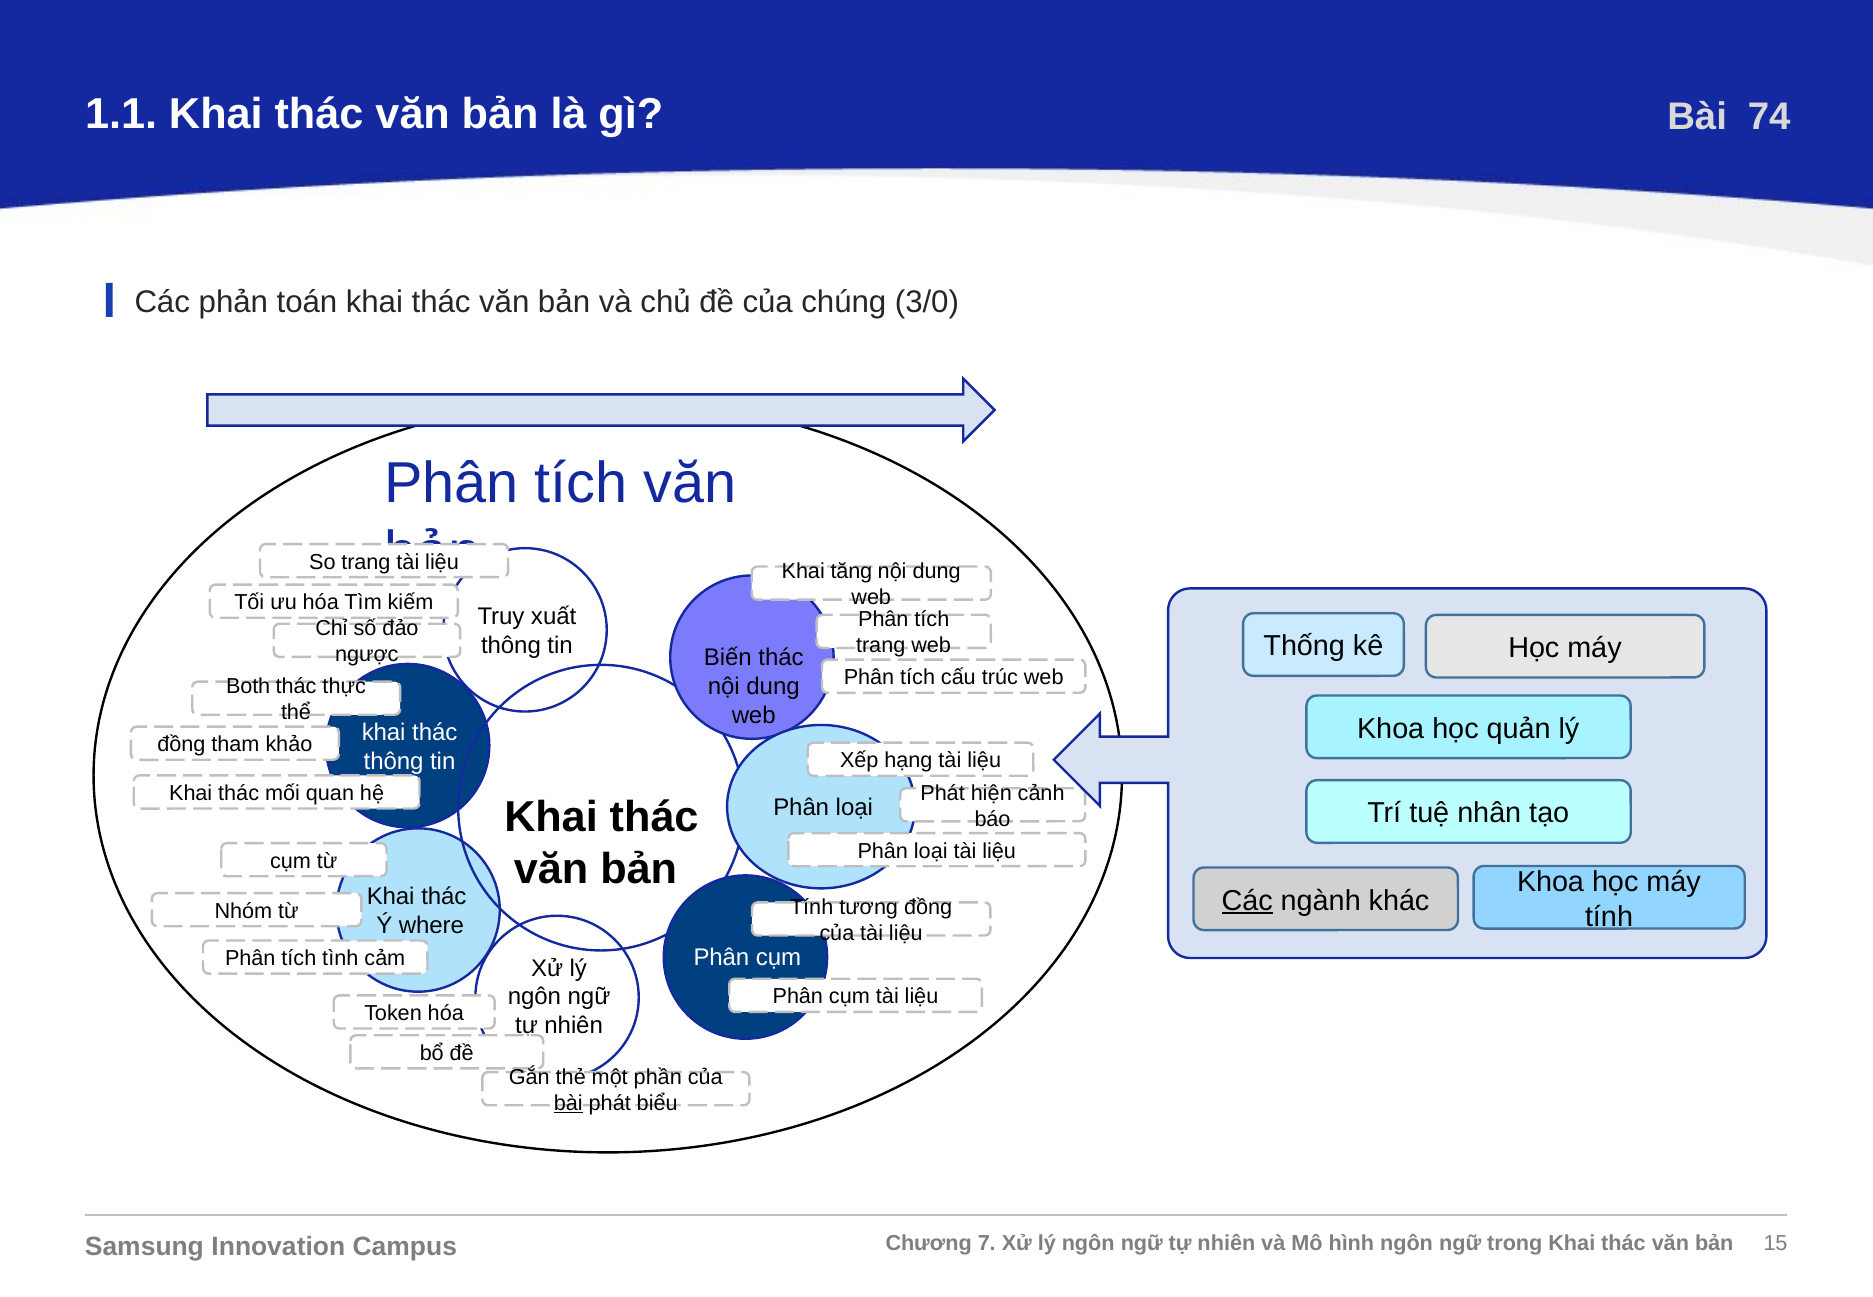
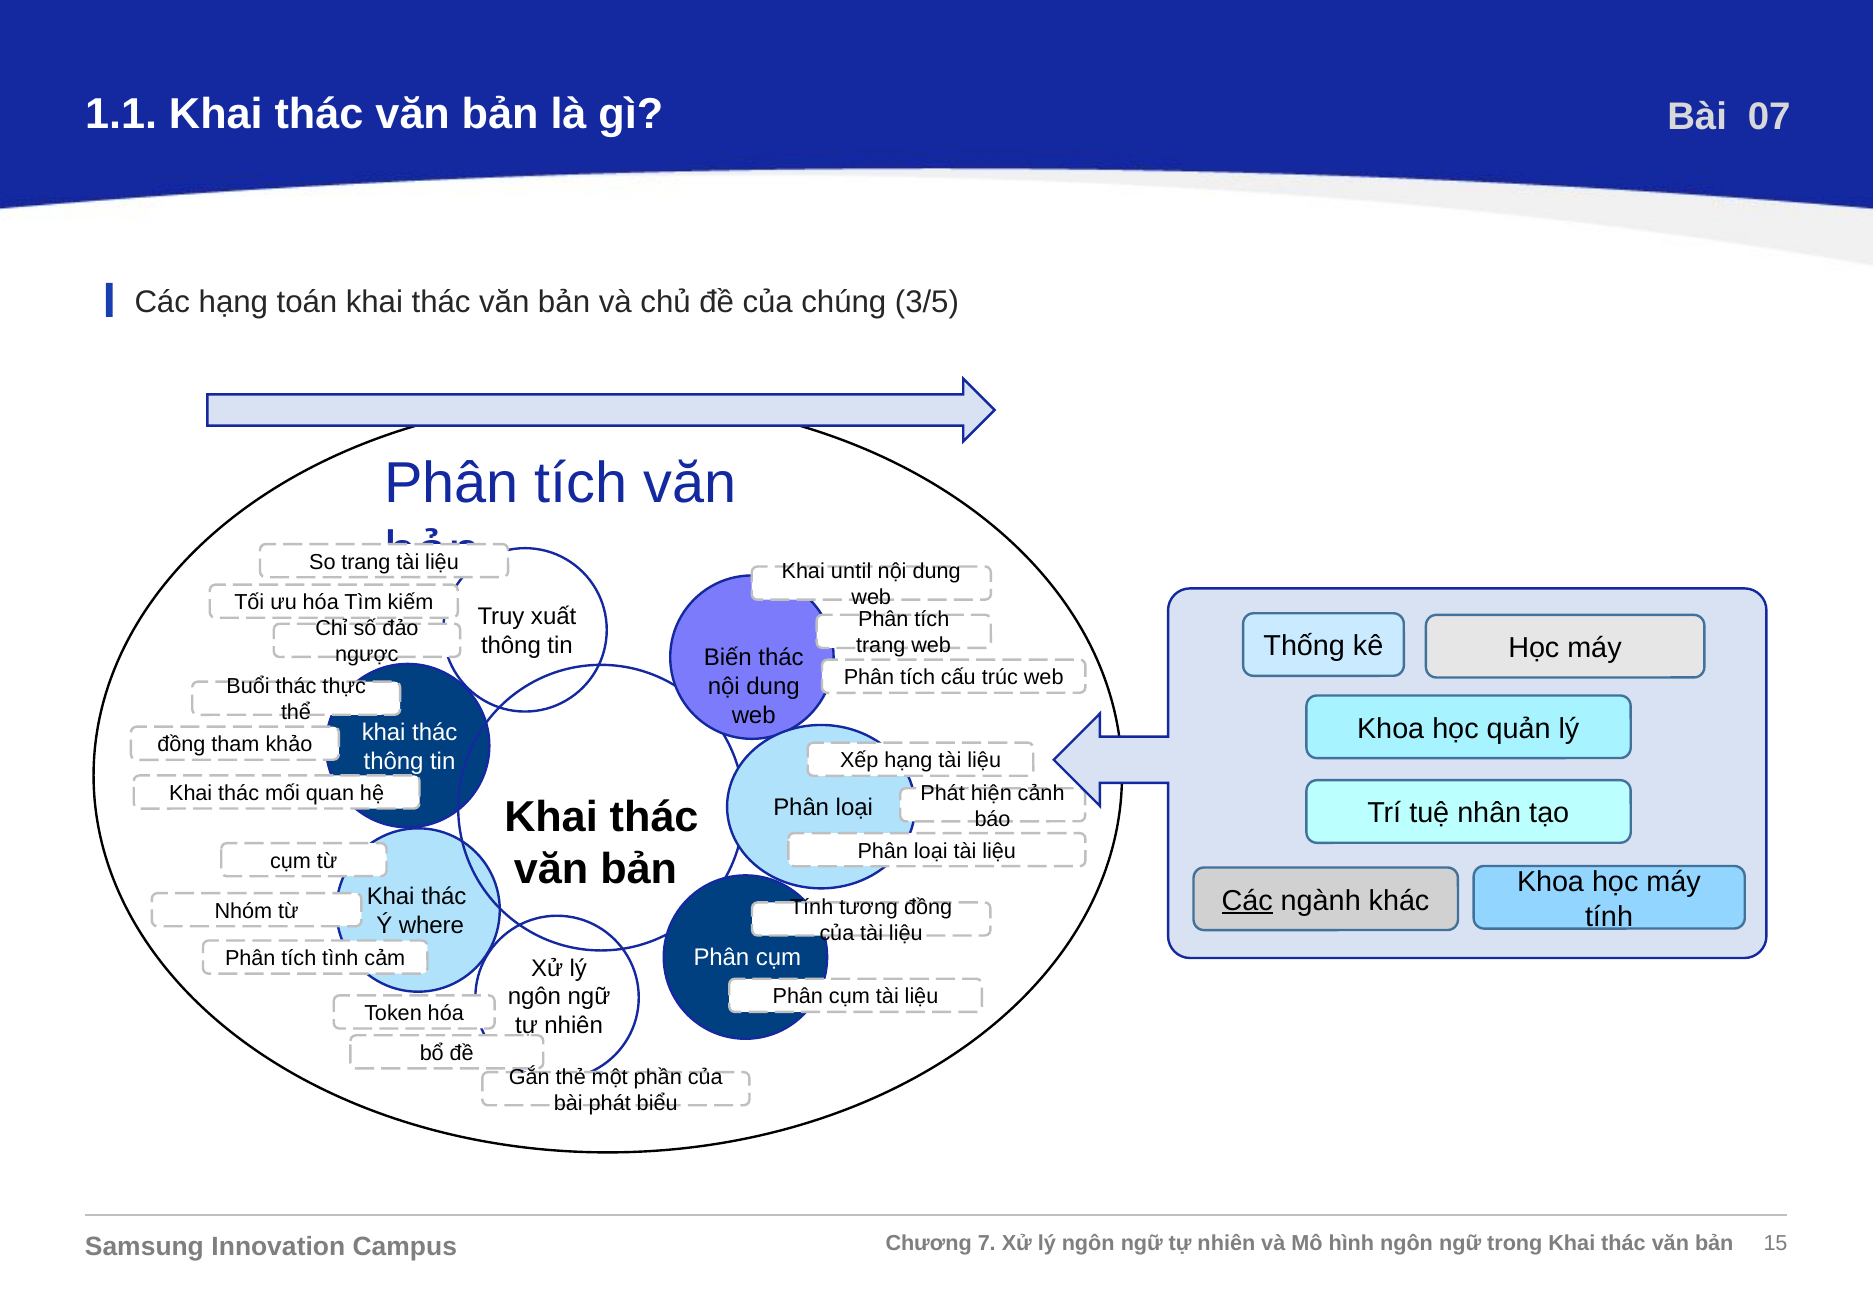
74: 74 -> 07
Các phản: phản -> hạng
3/0: 3/0 -> 3/5
tăng: tăng -> until
Both: Both -> Buổi
bài at (568, 1103) underline: present -> none
